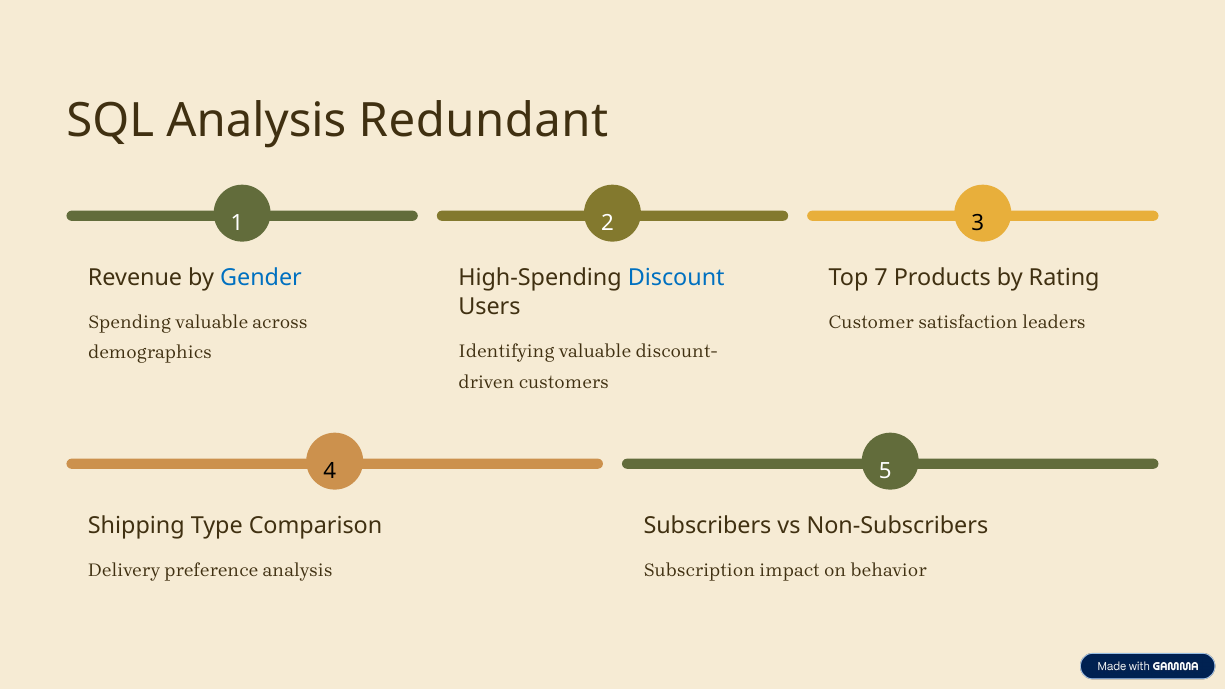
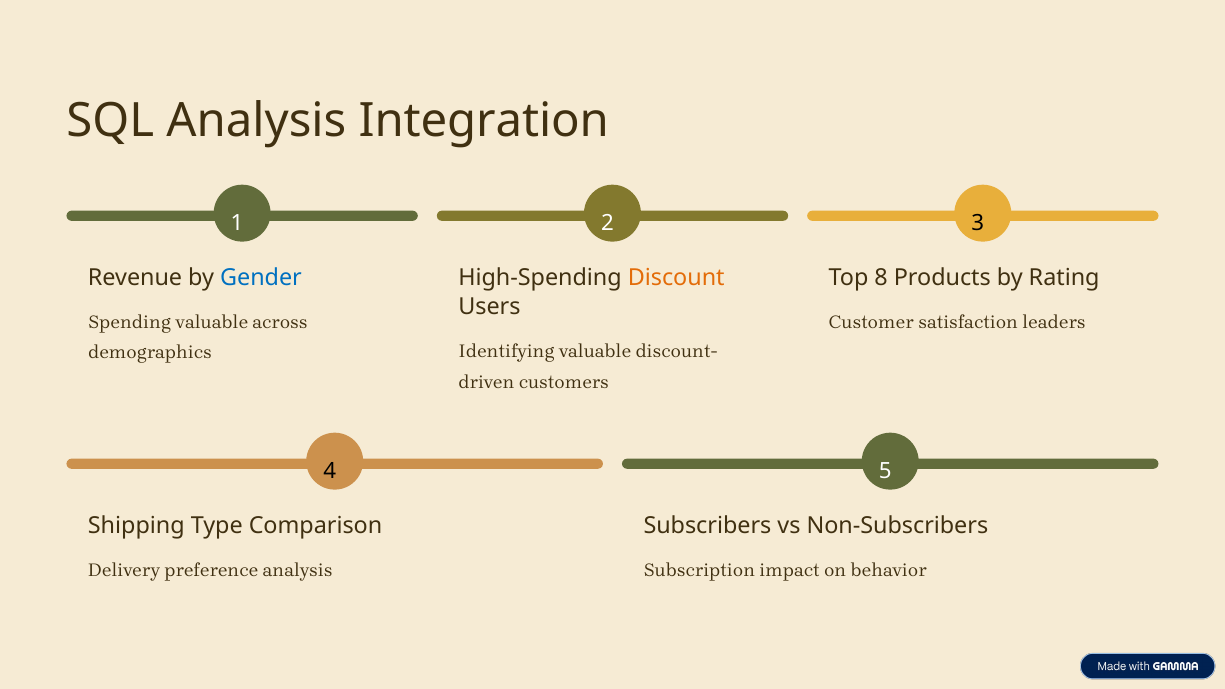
Redundant: Redundant -> Integration
Discount colour: blue -> orange
7: 7 -> 8
